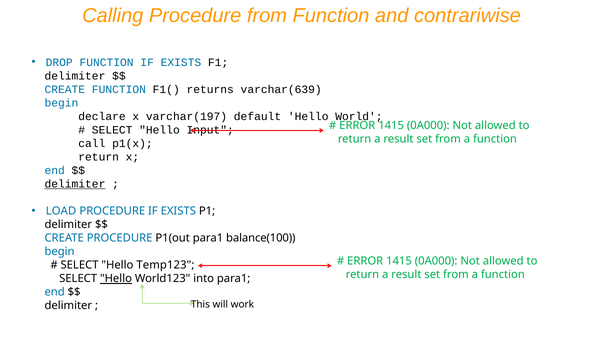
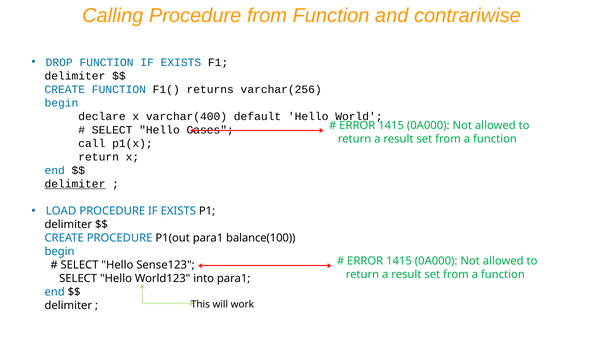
varchar(639: varchar(639 -> varchar(256
varchar(197: varchar(197 -> varchar(400
Input: Input -> Cases
Temp123: Temp123 -> Sense123
Hello at (116, 279) underline: present -> none
